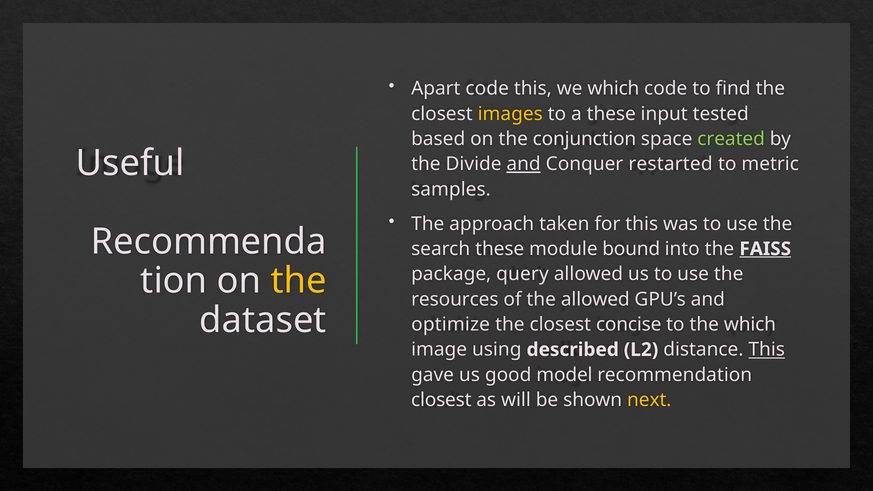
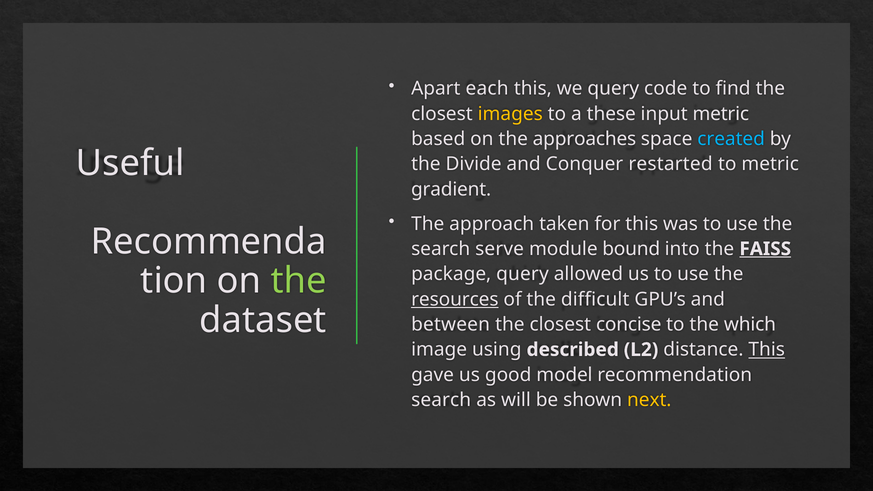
Apart code: code -> each
we which: which -> query
input tested: tested -> metric
conjunction: conjunction -> approaches
created colour: light green -> light blue
and at (524, 164) underline: present -> none
samples: samples -> gradient
search these: these -> serve
the at (299, 281) colour: yellow -> light green
resources underline: none -> present
the allowed: allowed -> difficult
optimize: optimize -> between
closest at (441, 400): closest -> search
